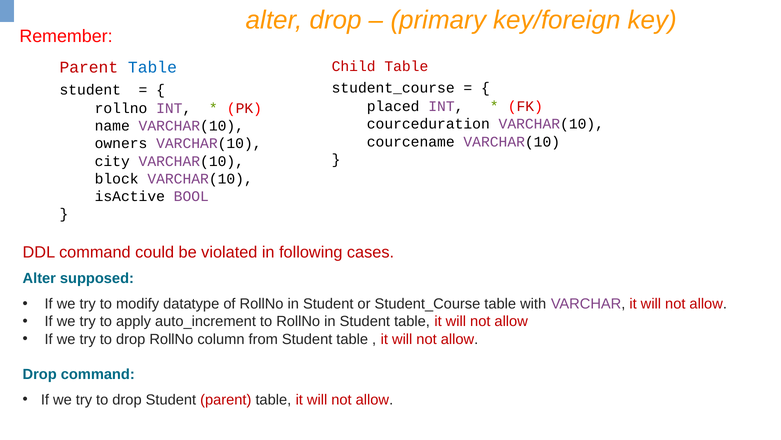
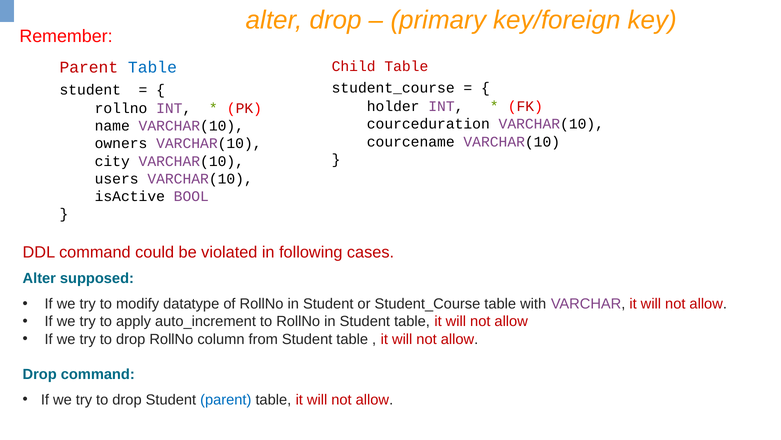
placed: placed -> holder
block: block -> users
parent at (226, 399) colour: red -> blue
